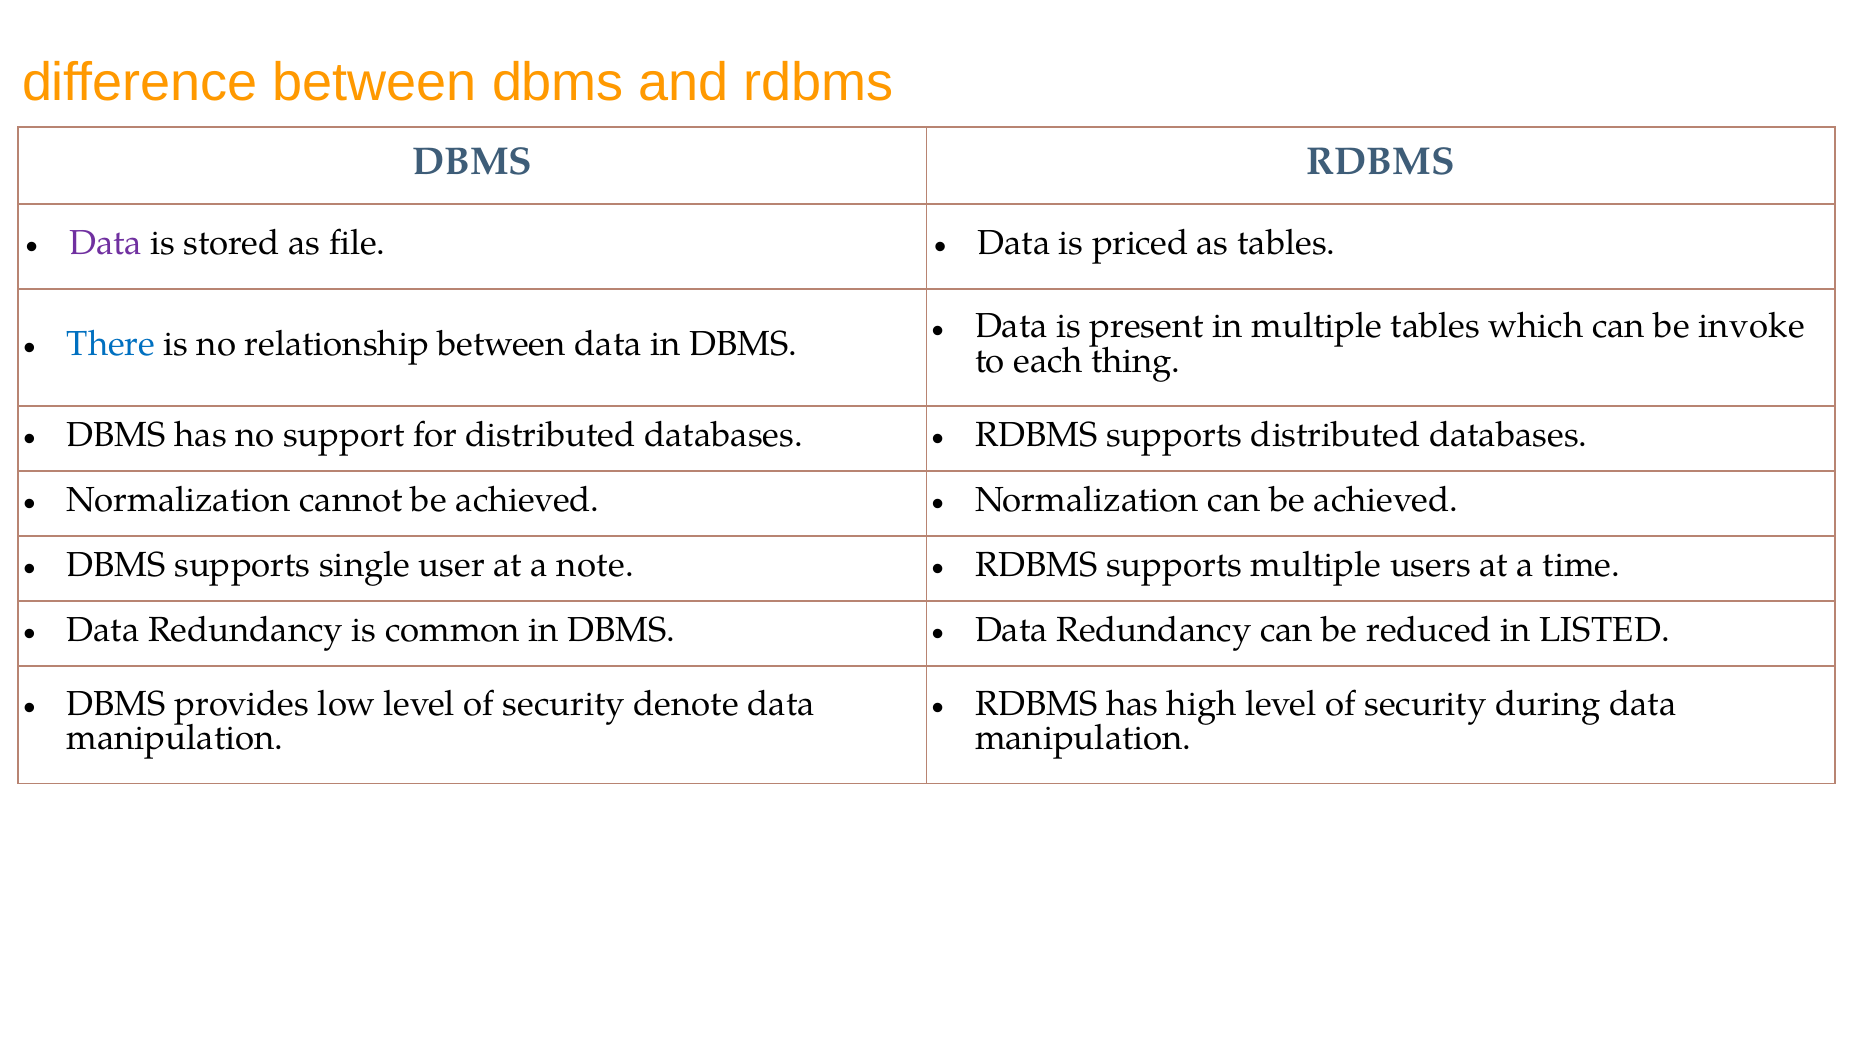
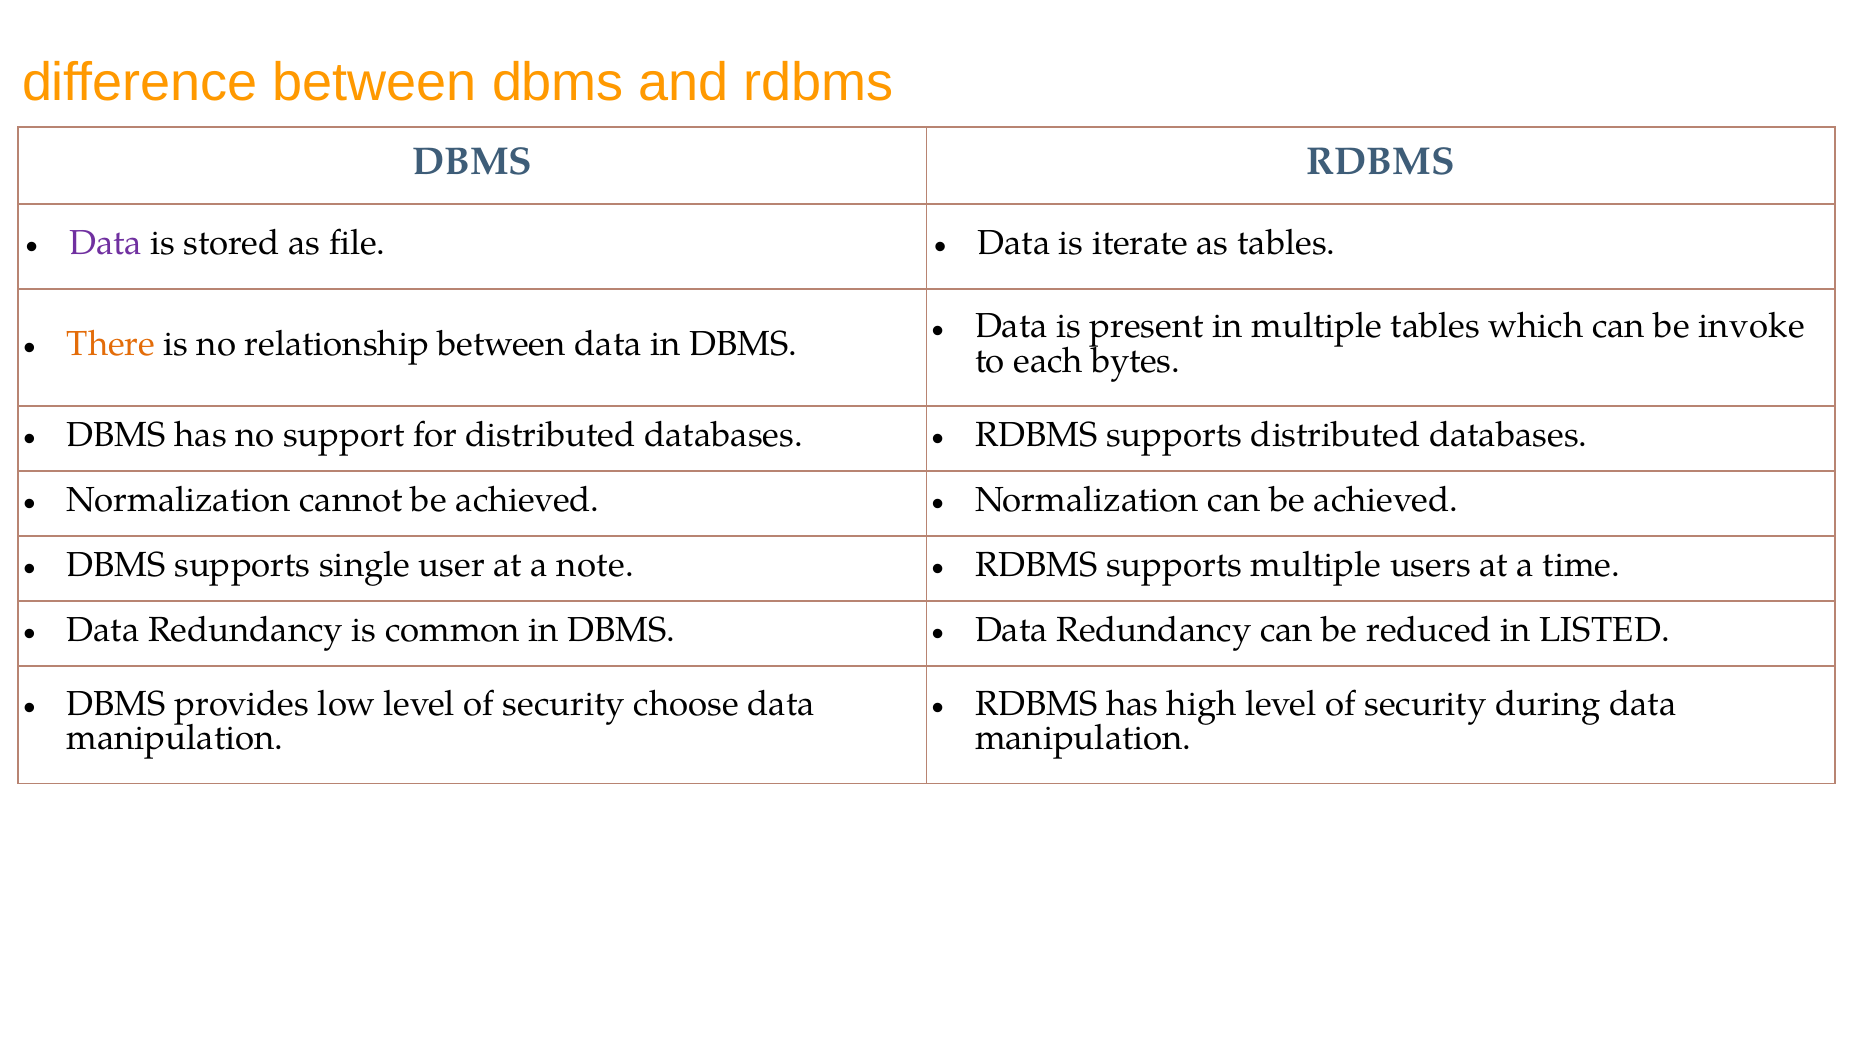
priced: priced -> iterate
There colour: blue -> orange
thing: thing -> bytes
denote: denote -> choose
